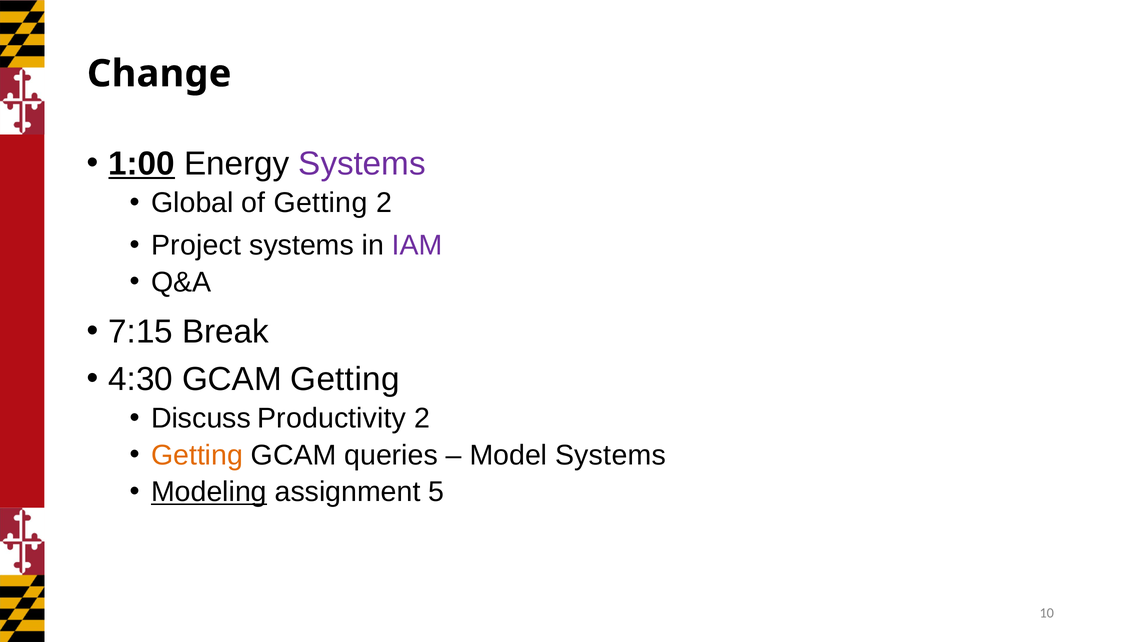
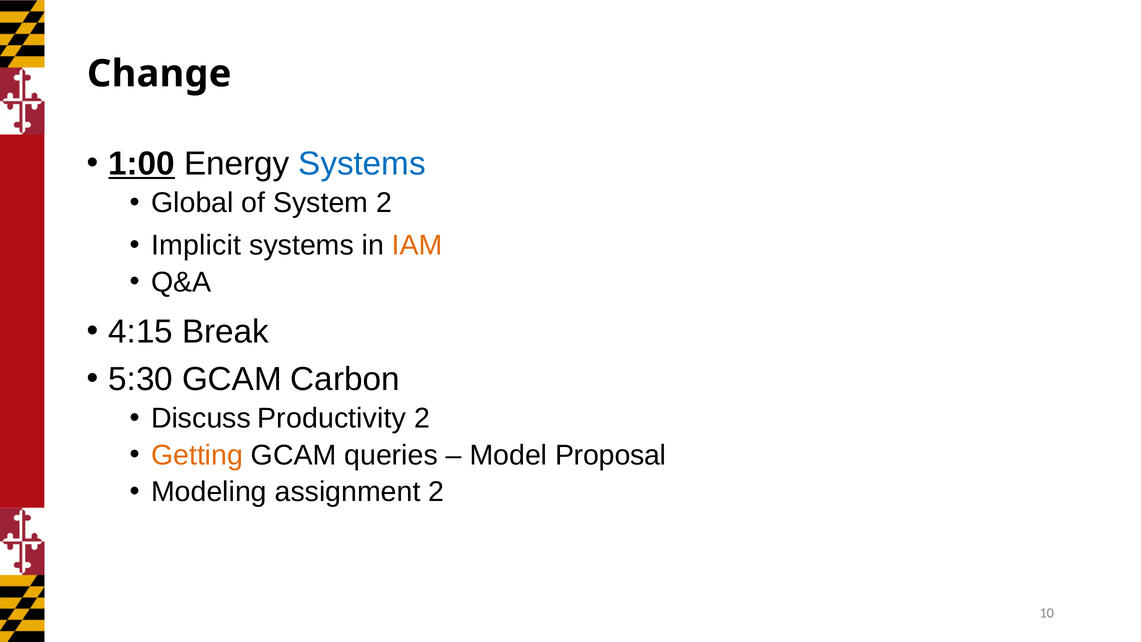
Systems at (362, 164) colour: purple -> blue
of Getting: Getting -> System
Project: Project -> Implicit
IAM colour: purple -> orange
7:15: 7:15 -> 4:15
4:30: 4:30 -> 5:30
GCAM Getting: Getting -> Carbon
Model Systems: Systems -> Proposal
Modeling underline: present -> none
assignment 5: 5 -> 2
